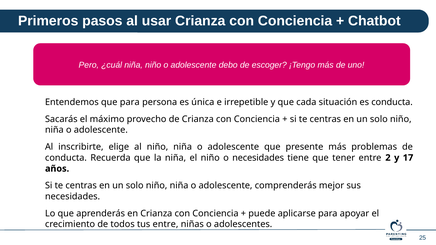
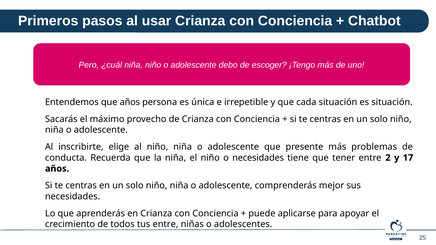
que para: para -> años
es conducta: conducta -> situación
